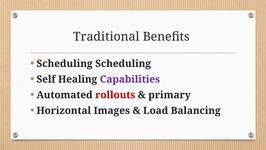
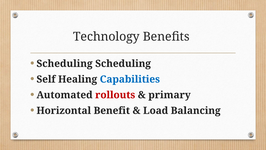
Traditional: Traditional -> Technology
Capabilities colour: purple -> blue
Images: Images -> Benefit
